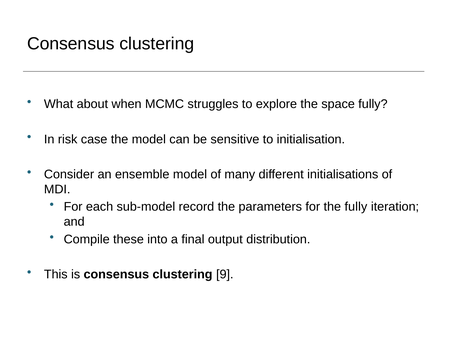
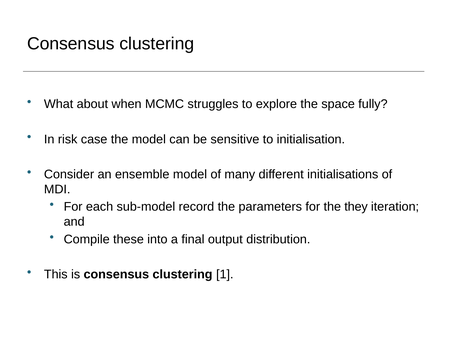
the fully: fully -> they
9: 9 -> 1
